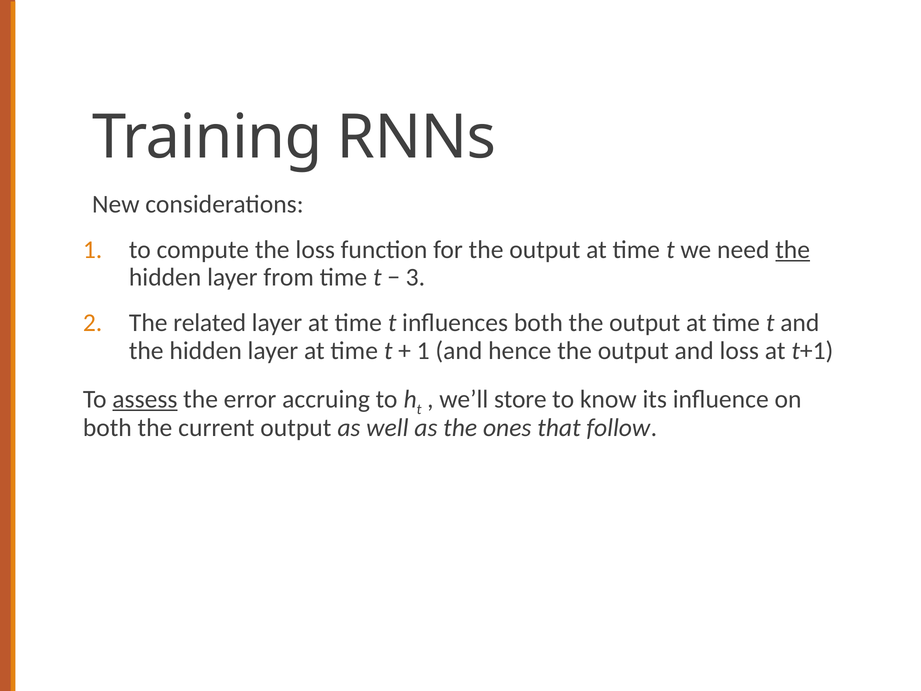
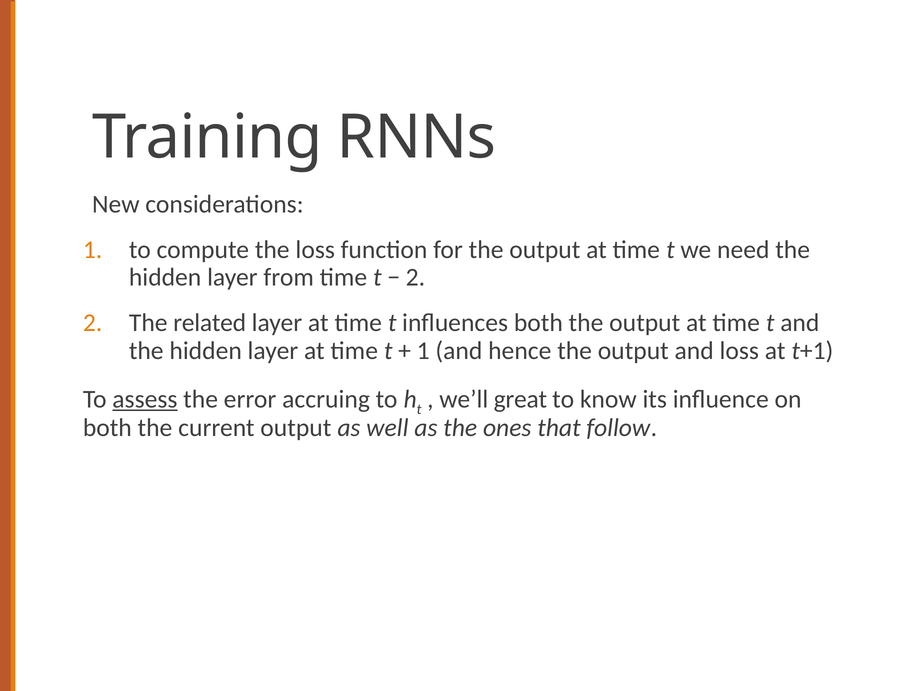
the at (793, 250) underline: present -> none
3 at (415, 277): 3 -> 2
store: store -> great
